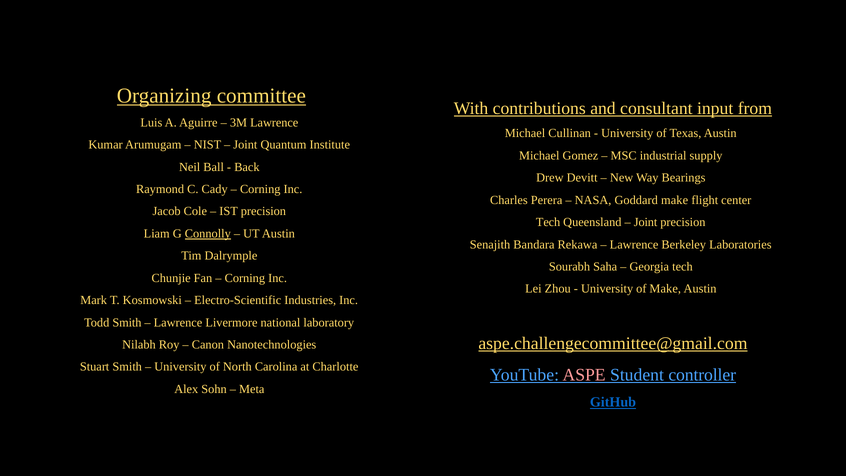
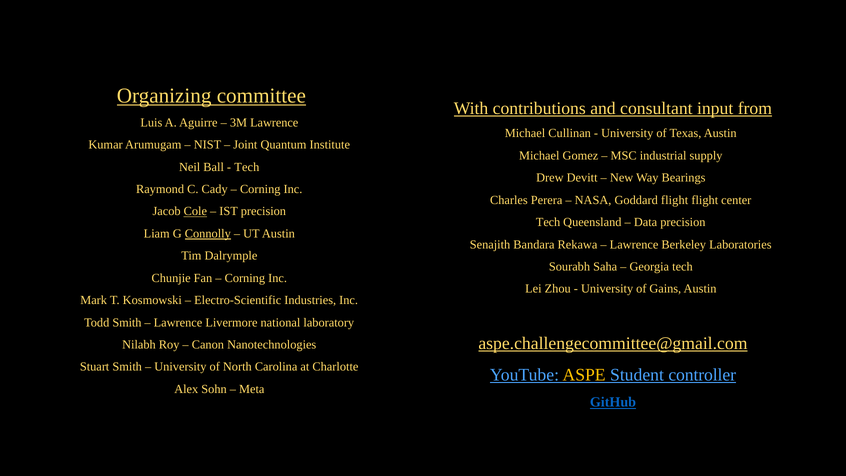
Back at (247, 167): Back -> Tech
Goddard make: make -> flight
Cole underline: none -> present
Joint at (646, 222): Joint -> Data
of Make: Make -> Gains
ASPE colour: pink -> yellow
